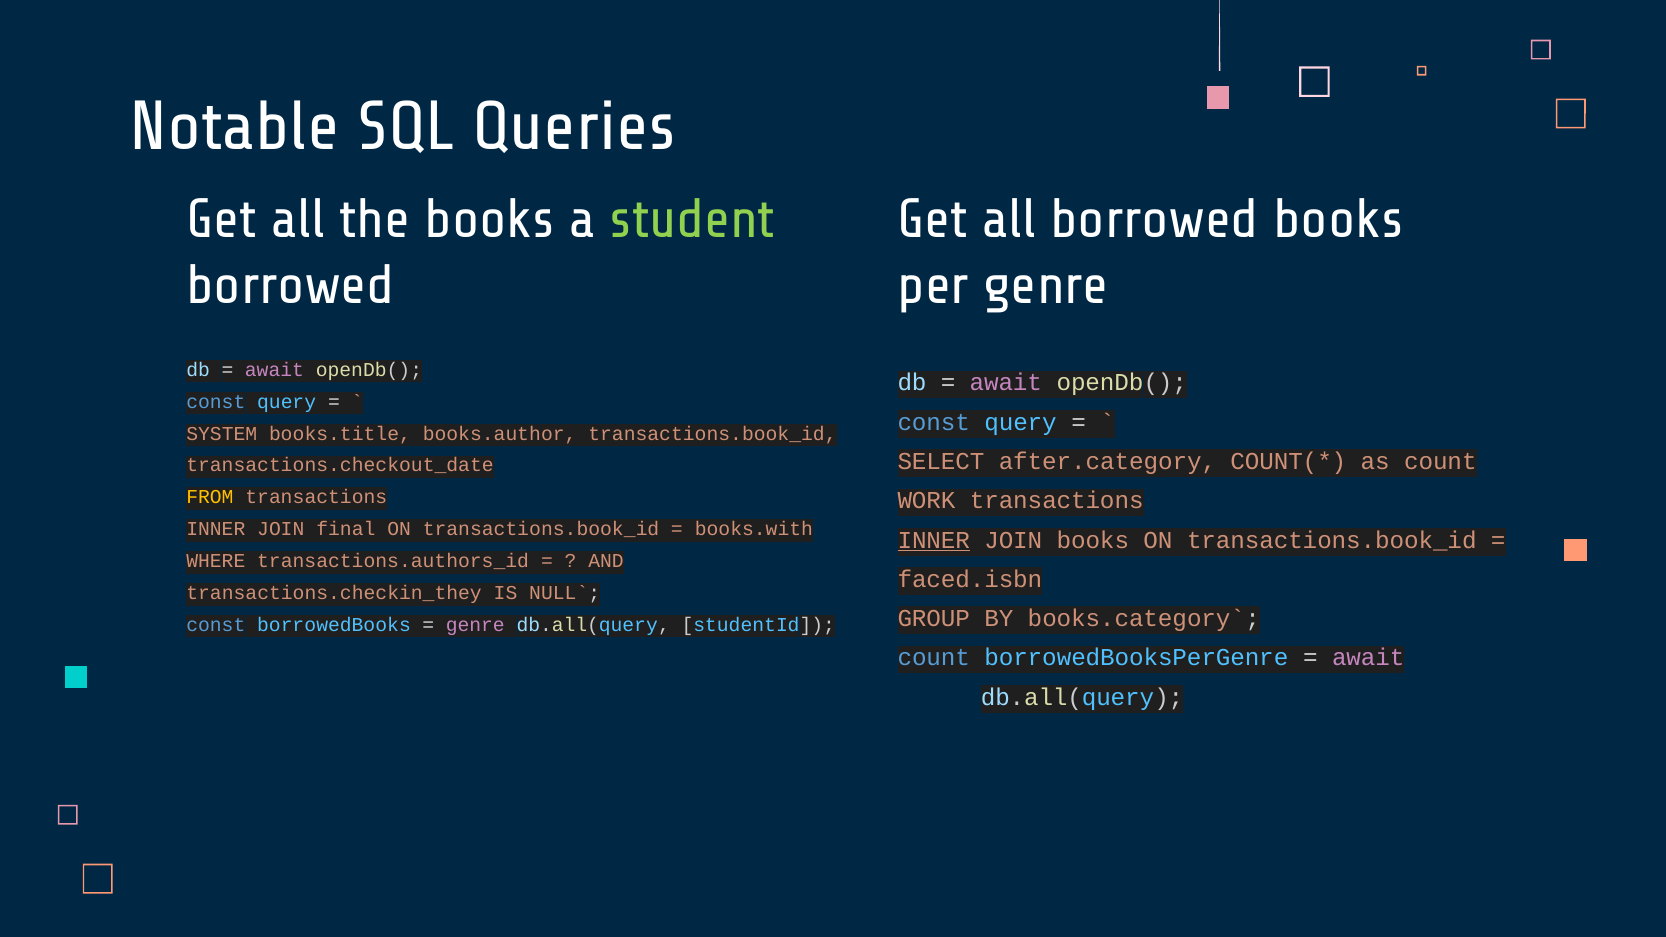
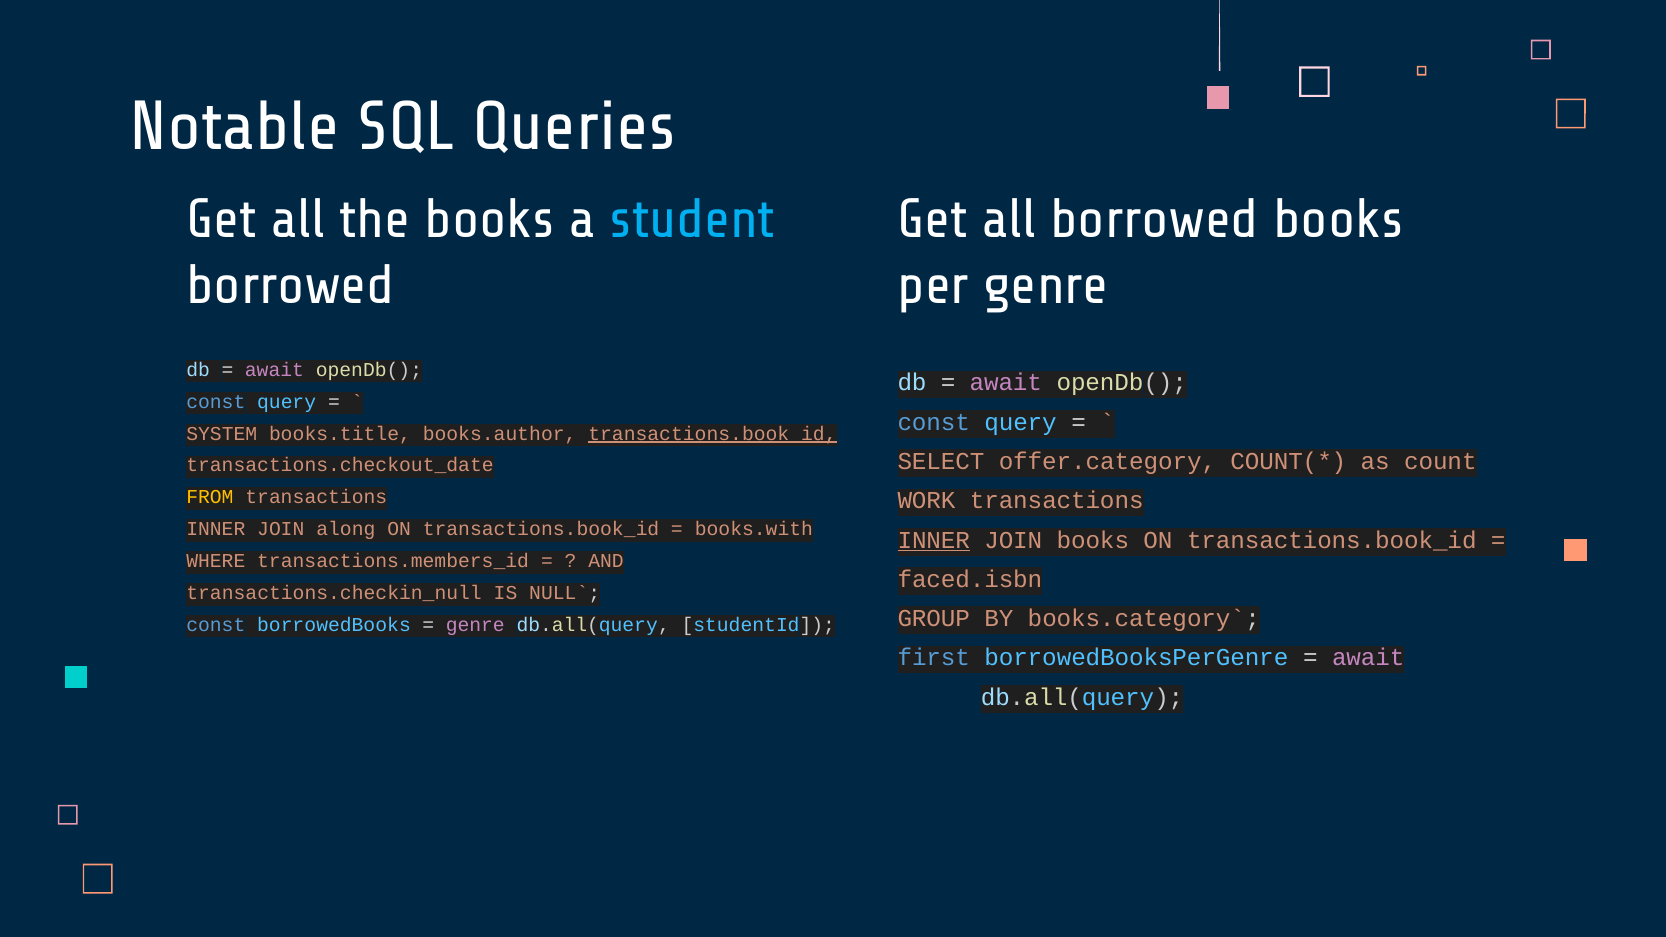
student colour: light green -> light blue
transactions.book_id at (712, 434) underline: none -> present
after.category: after.category -> offer.category
final: final -> along
transactions.authors_id: transactions.authors_id -> transactions.members_id
transactions.checkin_they: transactions.checkin_they -> transactions.checkin_null
count at (934, 658): count -> first
